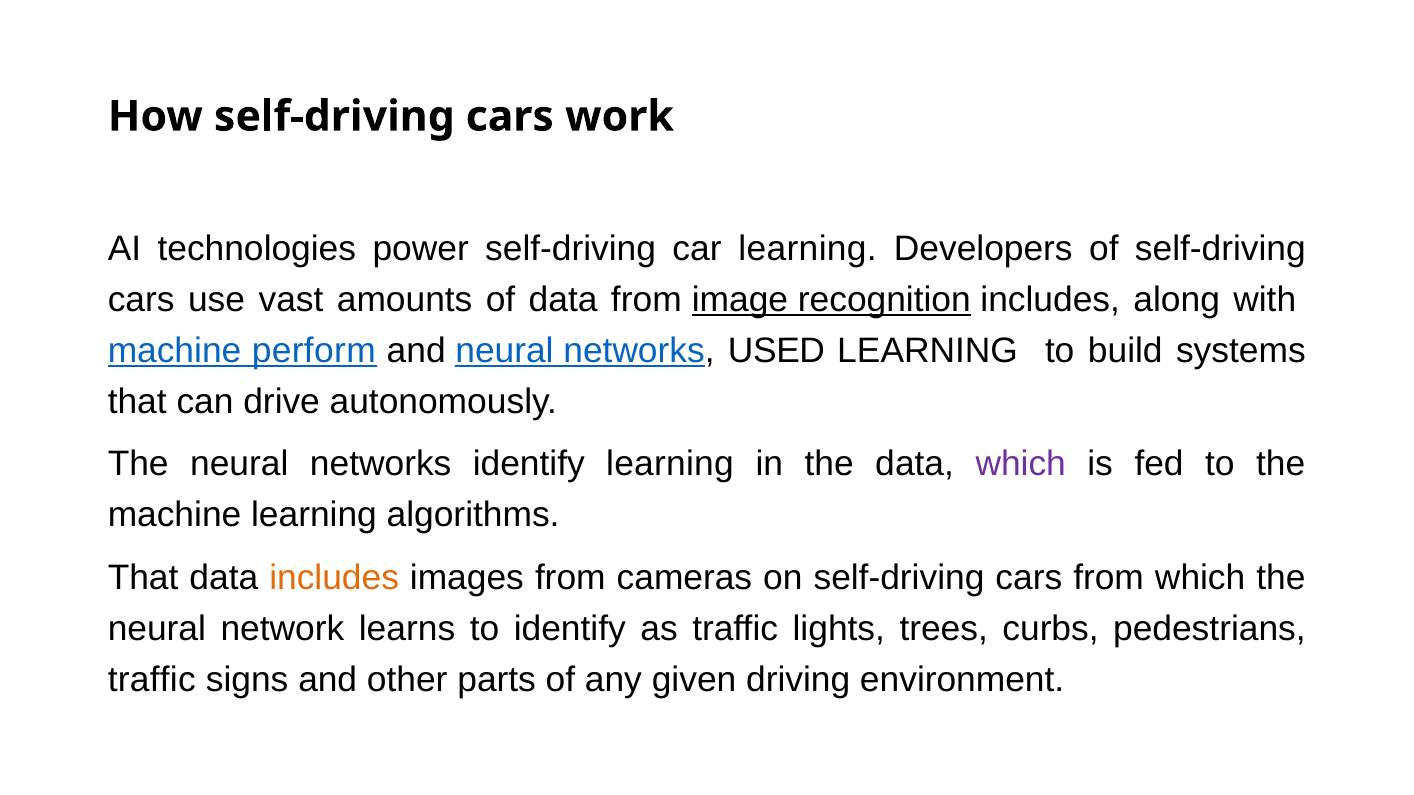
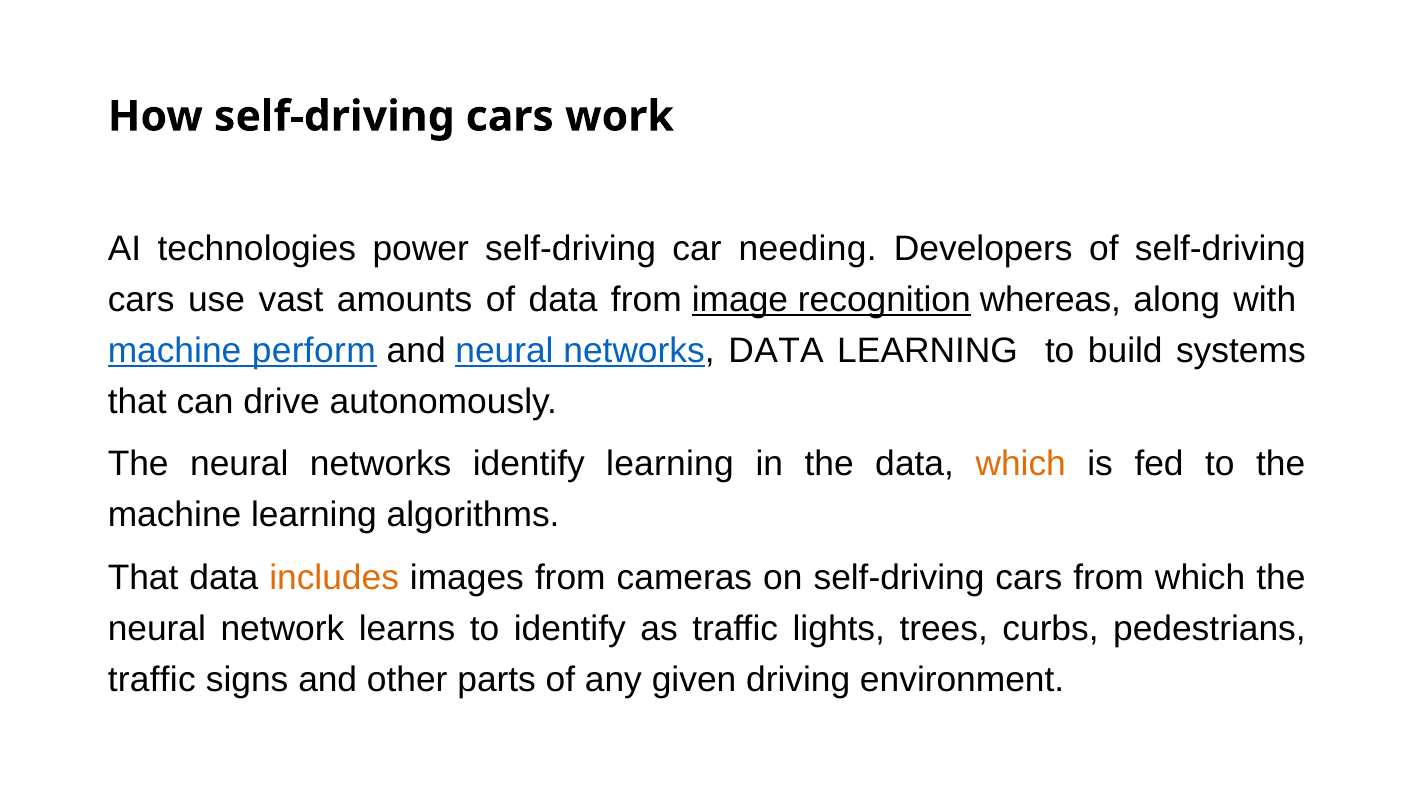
car learning: learning -> needing
recognition includes: includes -> whereas
networks USED: USED -> DATA
which at (1021, 465) colour: purple -> orange
